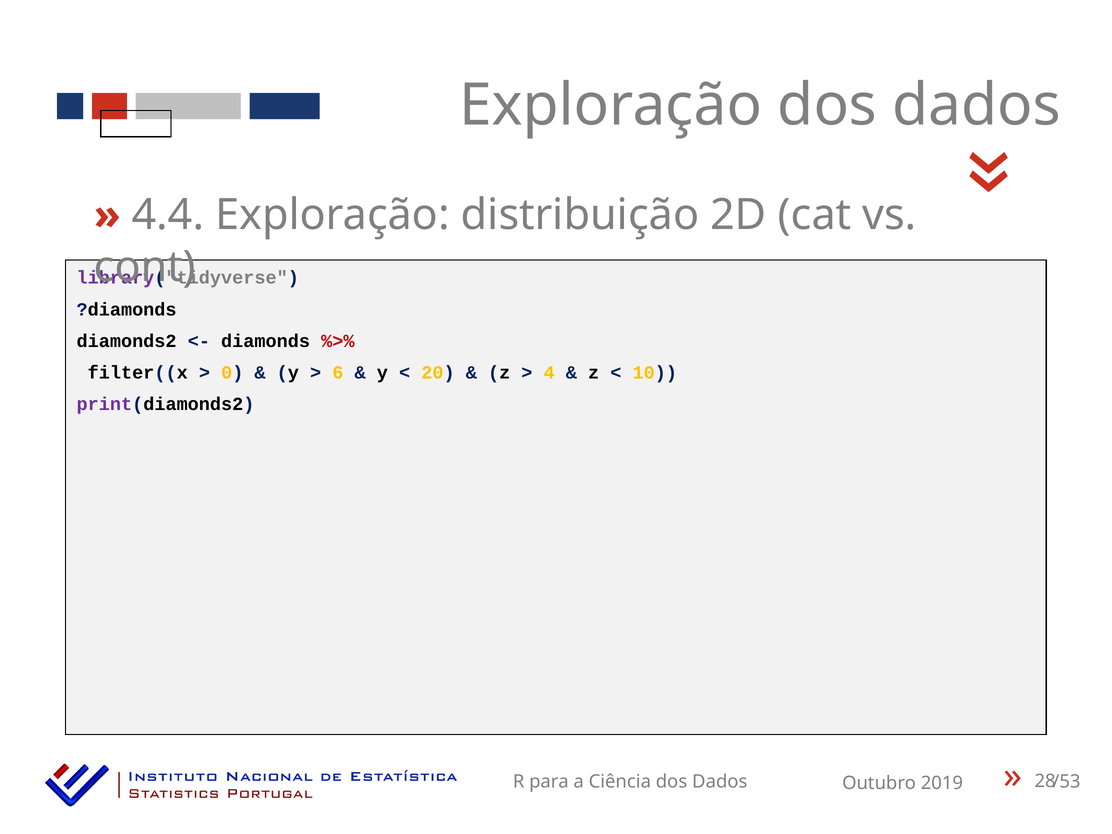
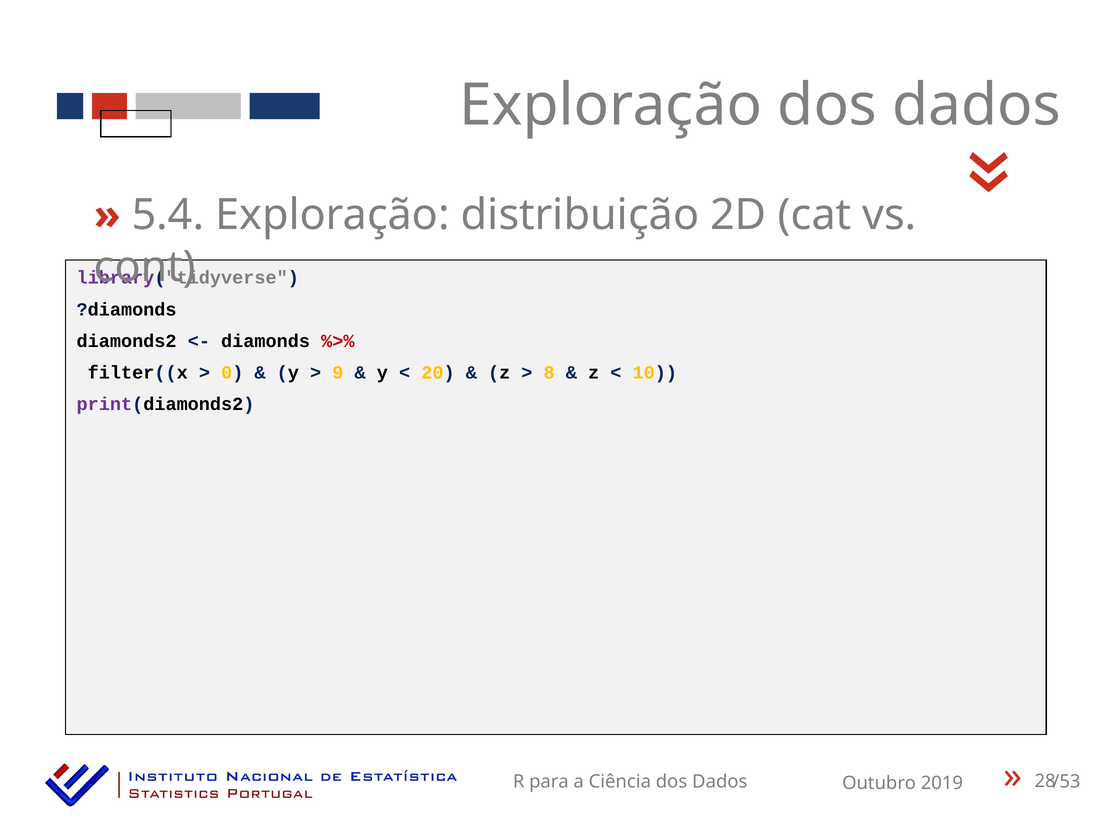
4.4: 4.4 -> 5.4
6: 6 -> 9
4: 4 -> 8
